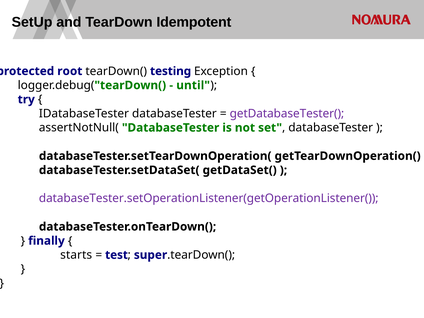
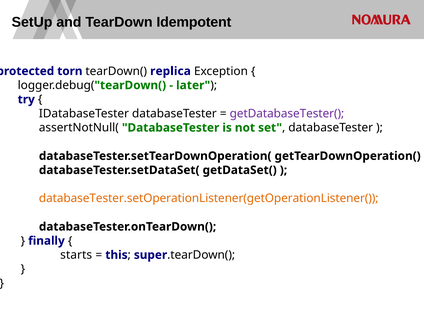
root: root -> torn
testing: testing -> replica
until: until -> later
databaseTester.setOperationListener(getOperationListener( colour: purple -> orange
test: test -> this
